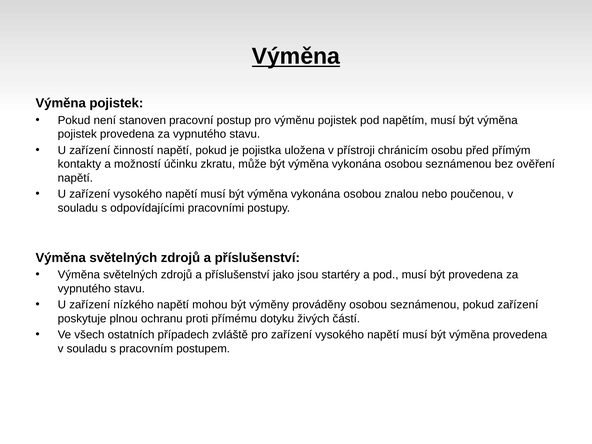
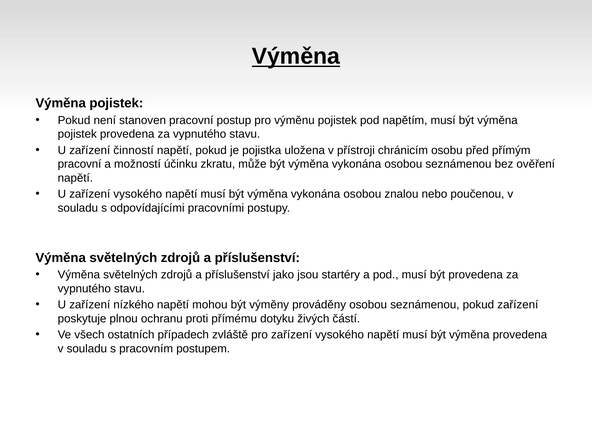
kontakty at (79, 164): kontakty -> pracovní
